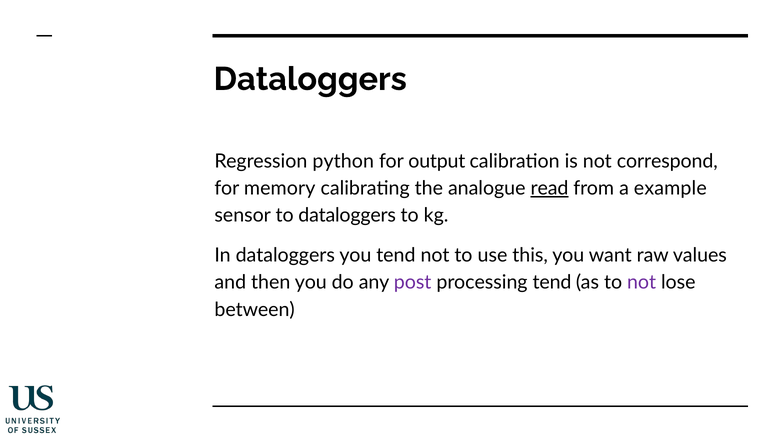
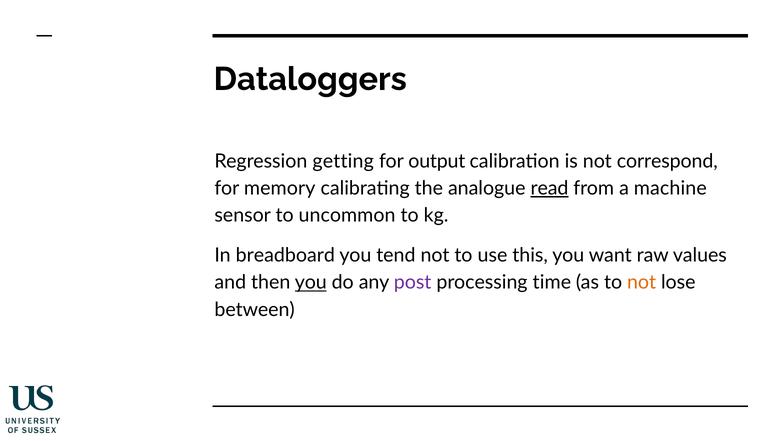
python: python -> getting
example: example -> machine
to dataloggers: dataloggers -> uncommon
In dataloggers: dataloggers -> breadboard
you at (311, 283) underline: none -> present
processing tend: tend -> time
not at (642, 283) colour: purple -> orange
